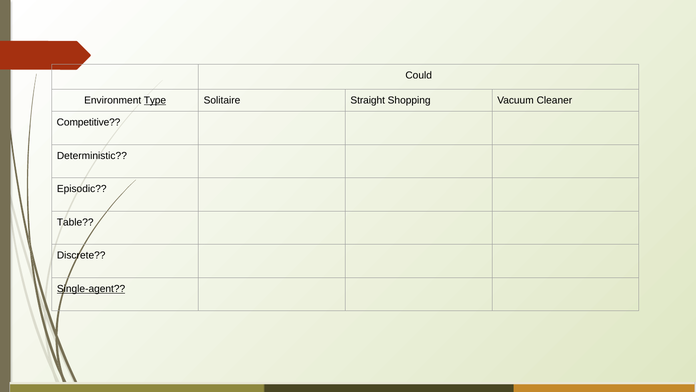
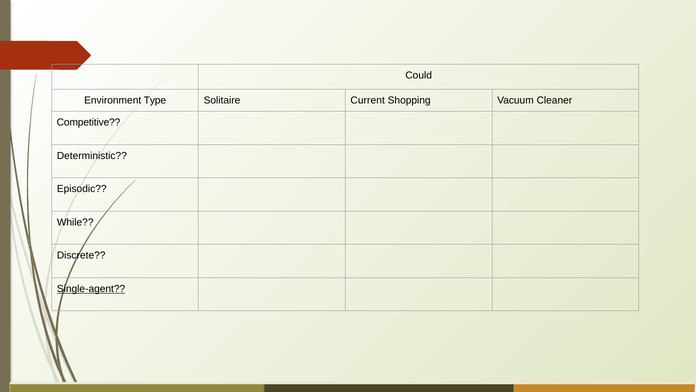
Type underline: present -> none
Straight: Straight -> Current
Table: Table -> While
